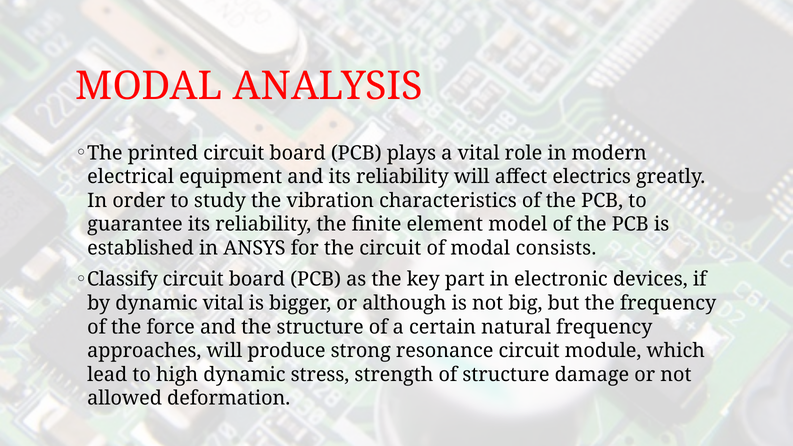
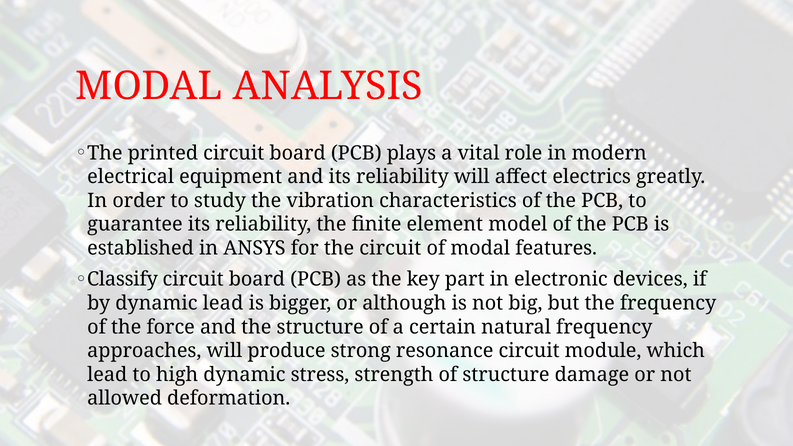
consists: consists -> features
dynamic vital: vital -> lead
